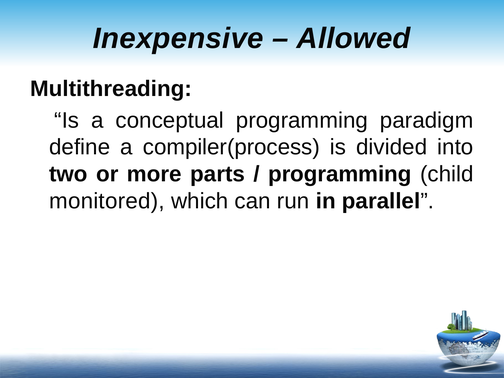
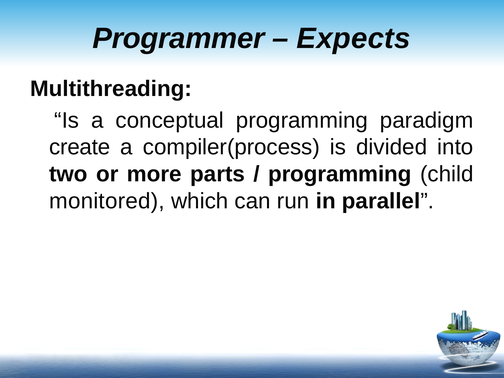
Inexpensive: Inexpensive -> Programmer
Allowed: Allowed -> Expects
define: define -> create
